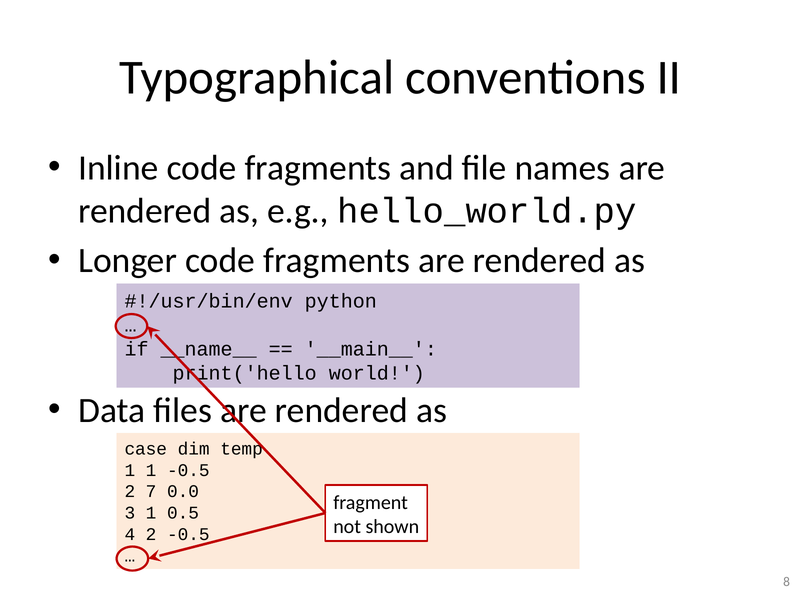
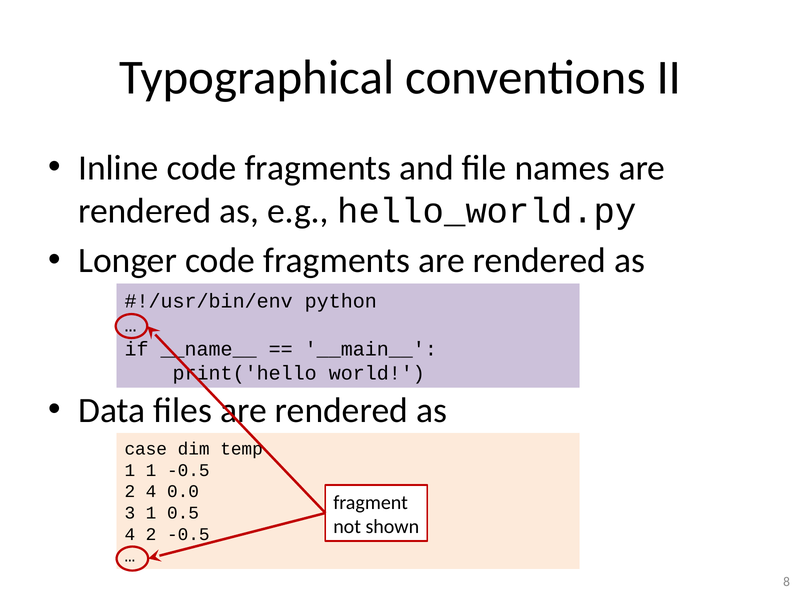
2 7: 7 -> 4
